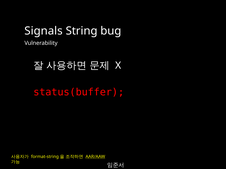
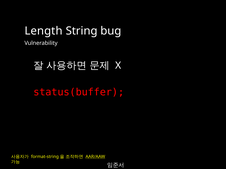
Signals: Signals -> Length
